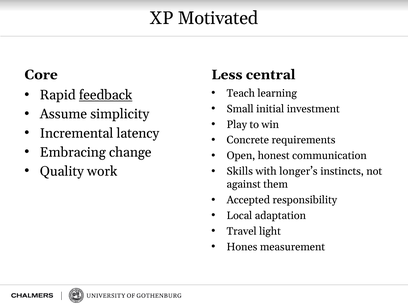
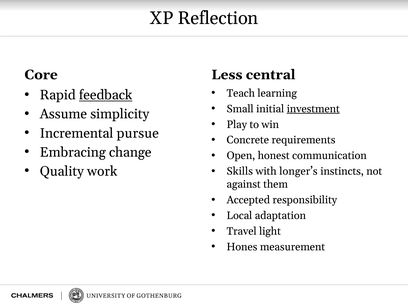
Motivated: Motivated -> Reflection
investment underline: none -> present
latency: latency -> pursue
